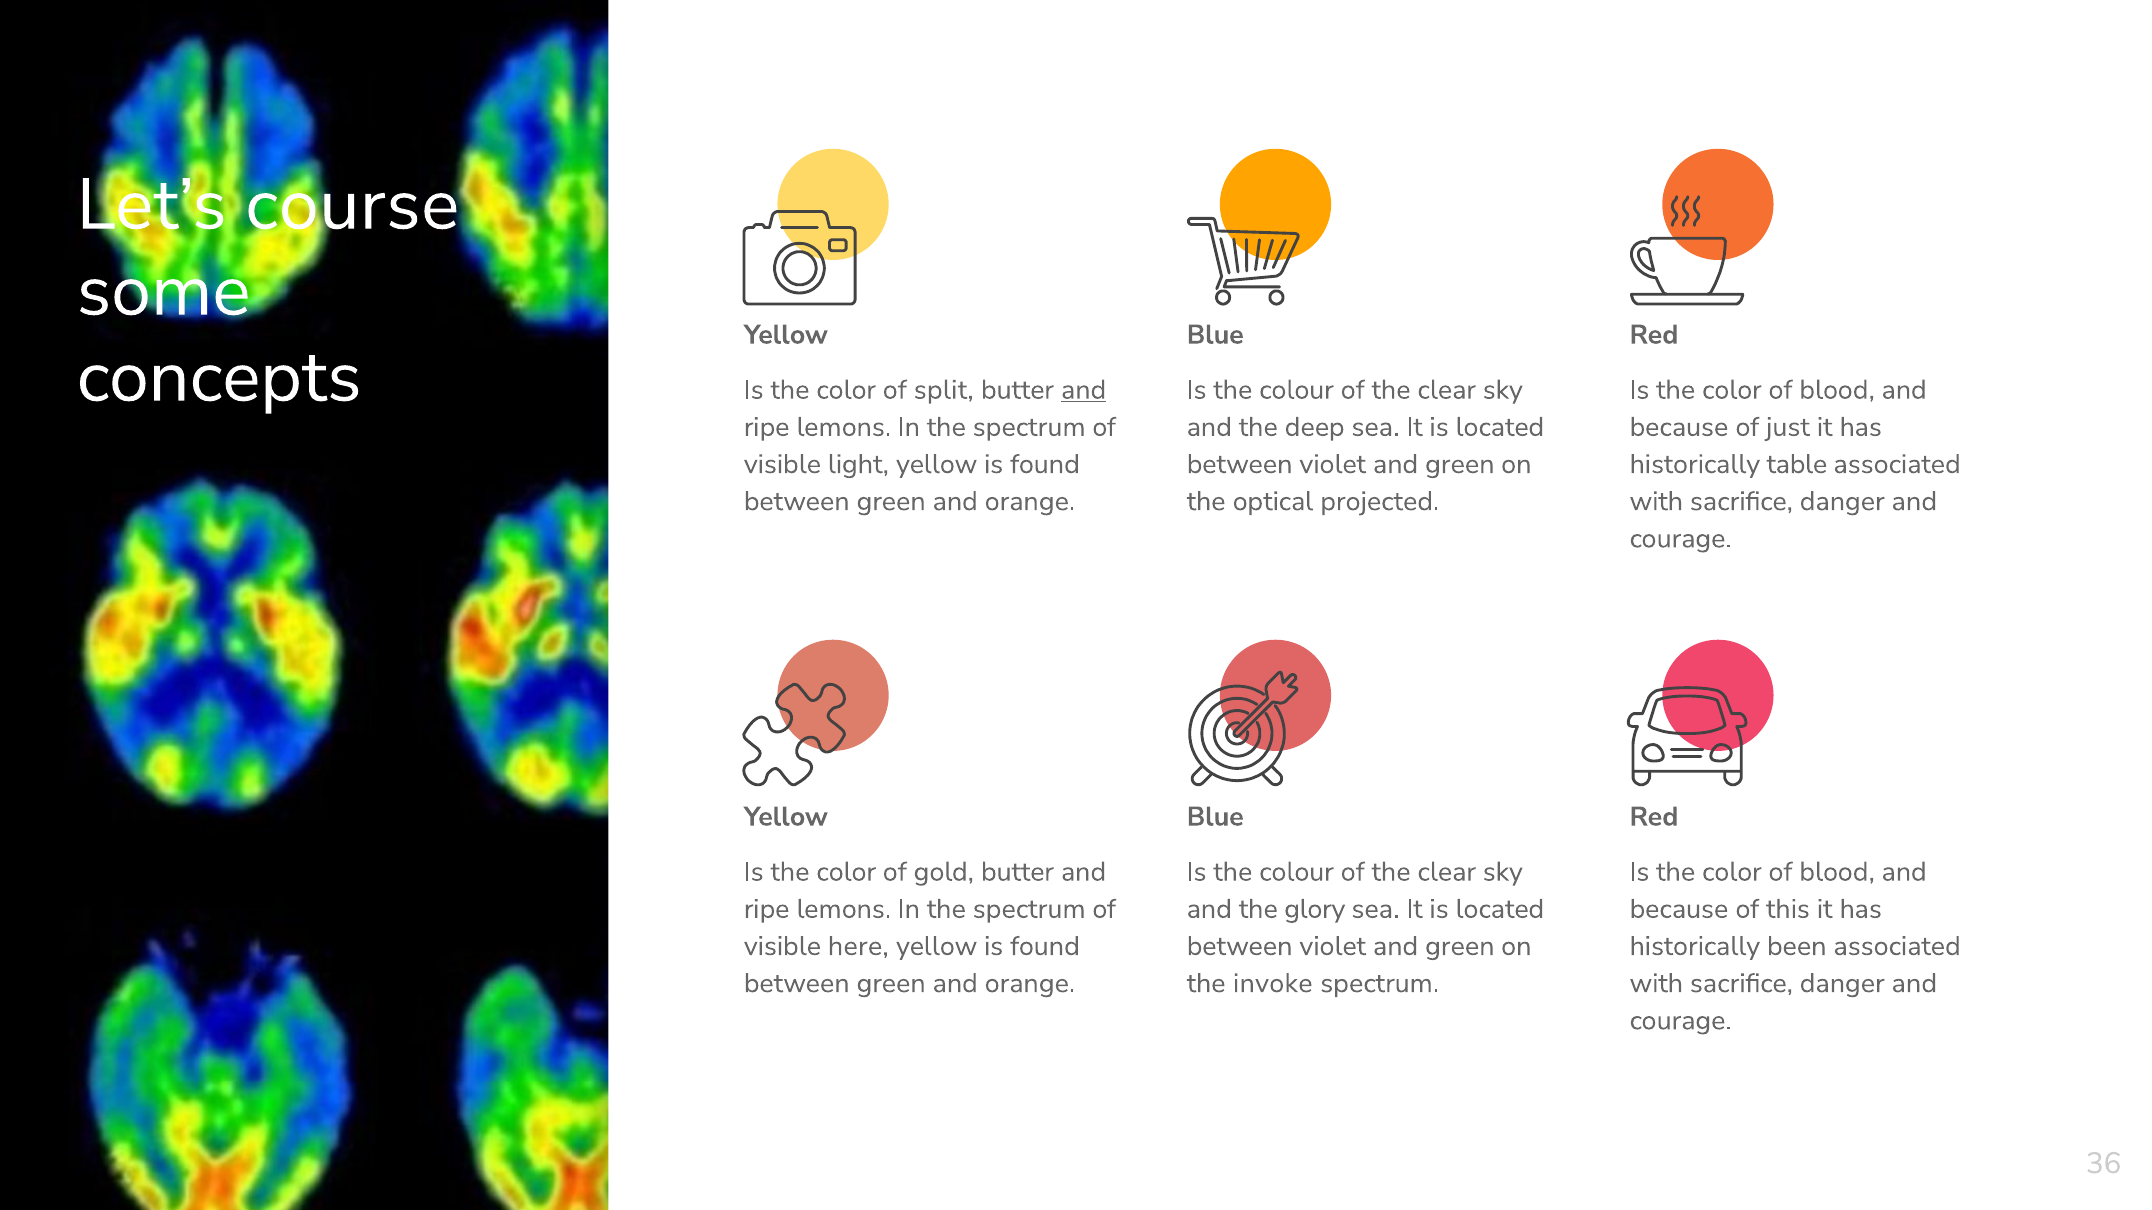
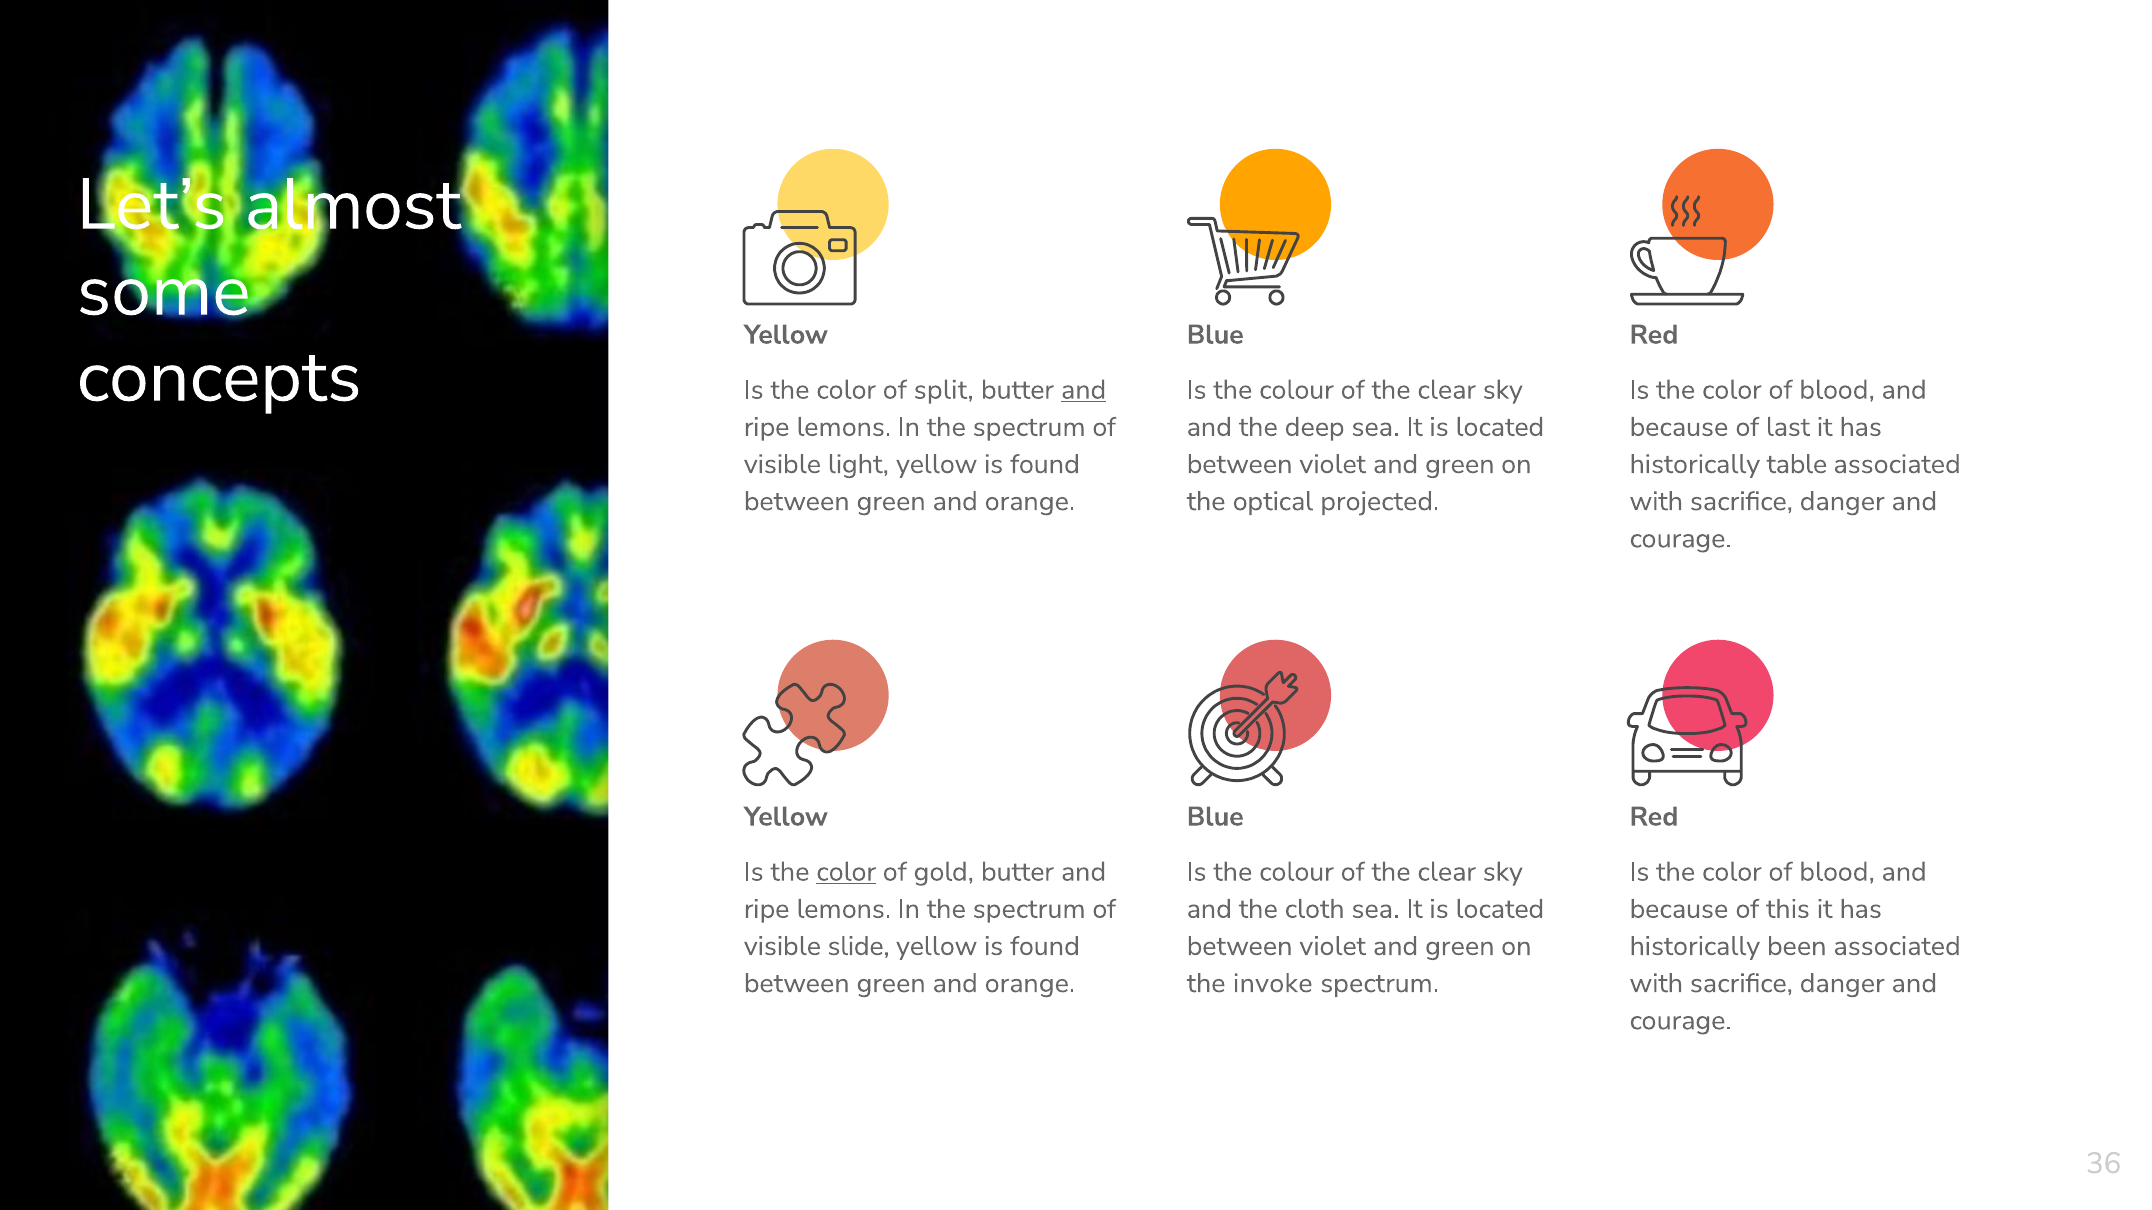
course: course -> almost
just: just -> last
color at (846, 872) underline: none -> present
glory: glory -> cloth
here: here -> slide
